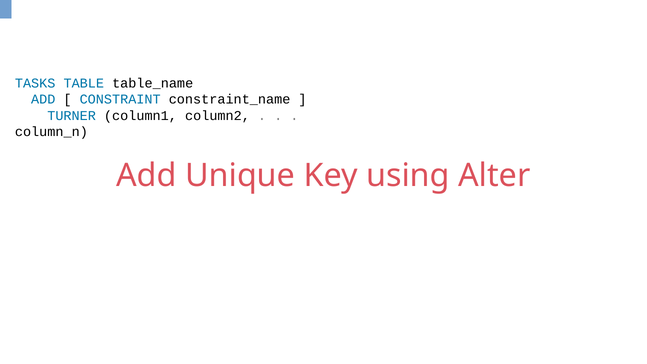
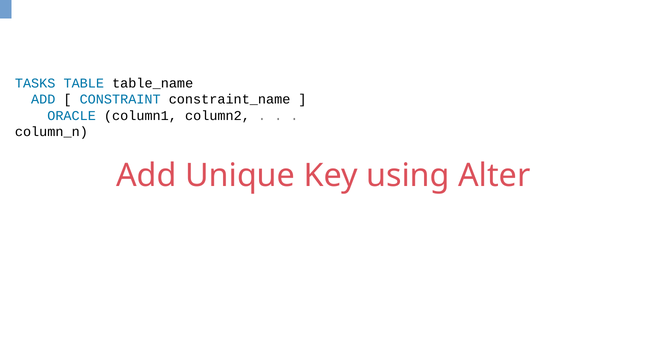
TURNER: TURNER -> ORACLE
